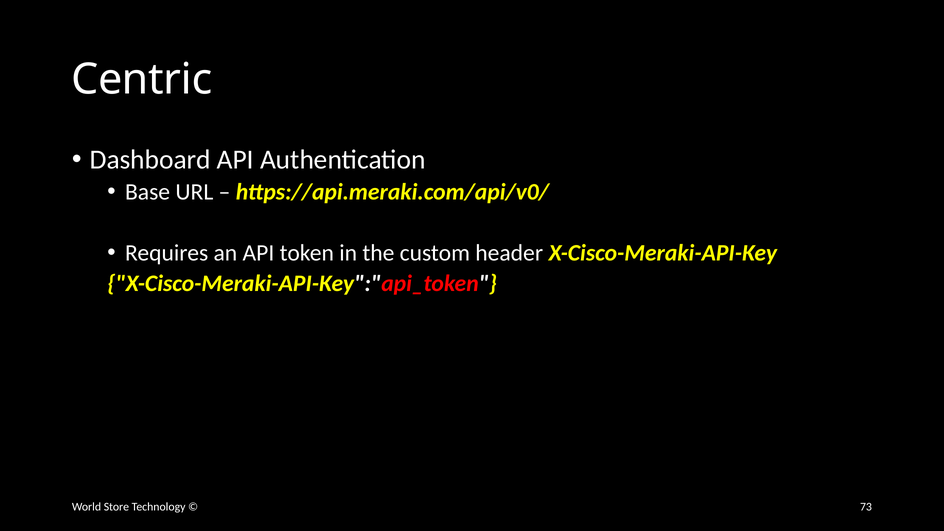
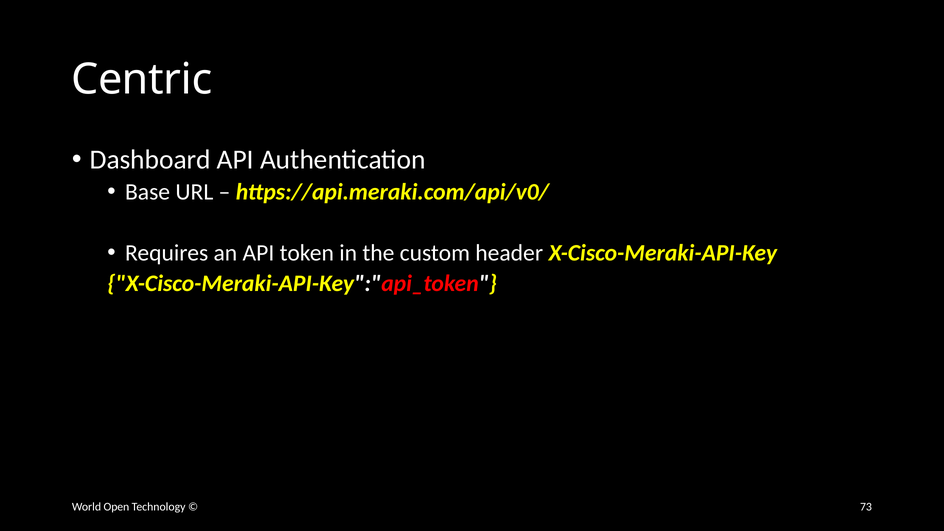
Store: Store -> Open
